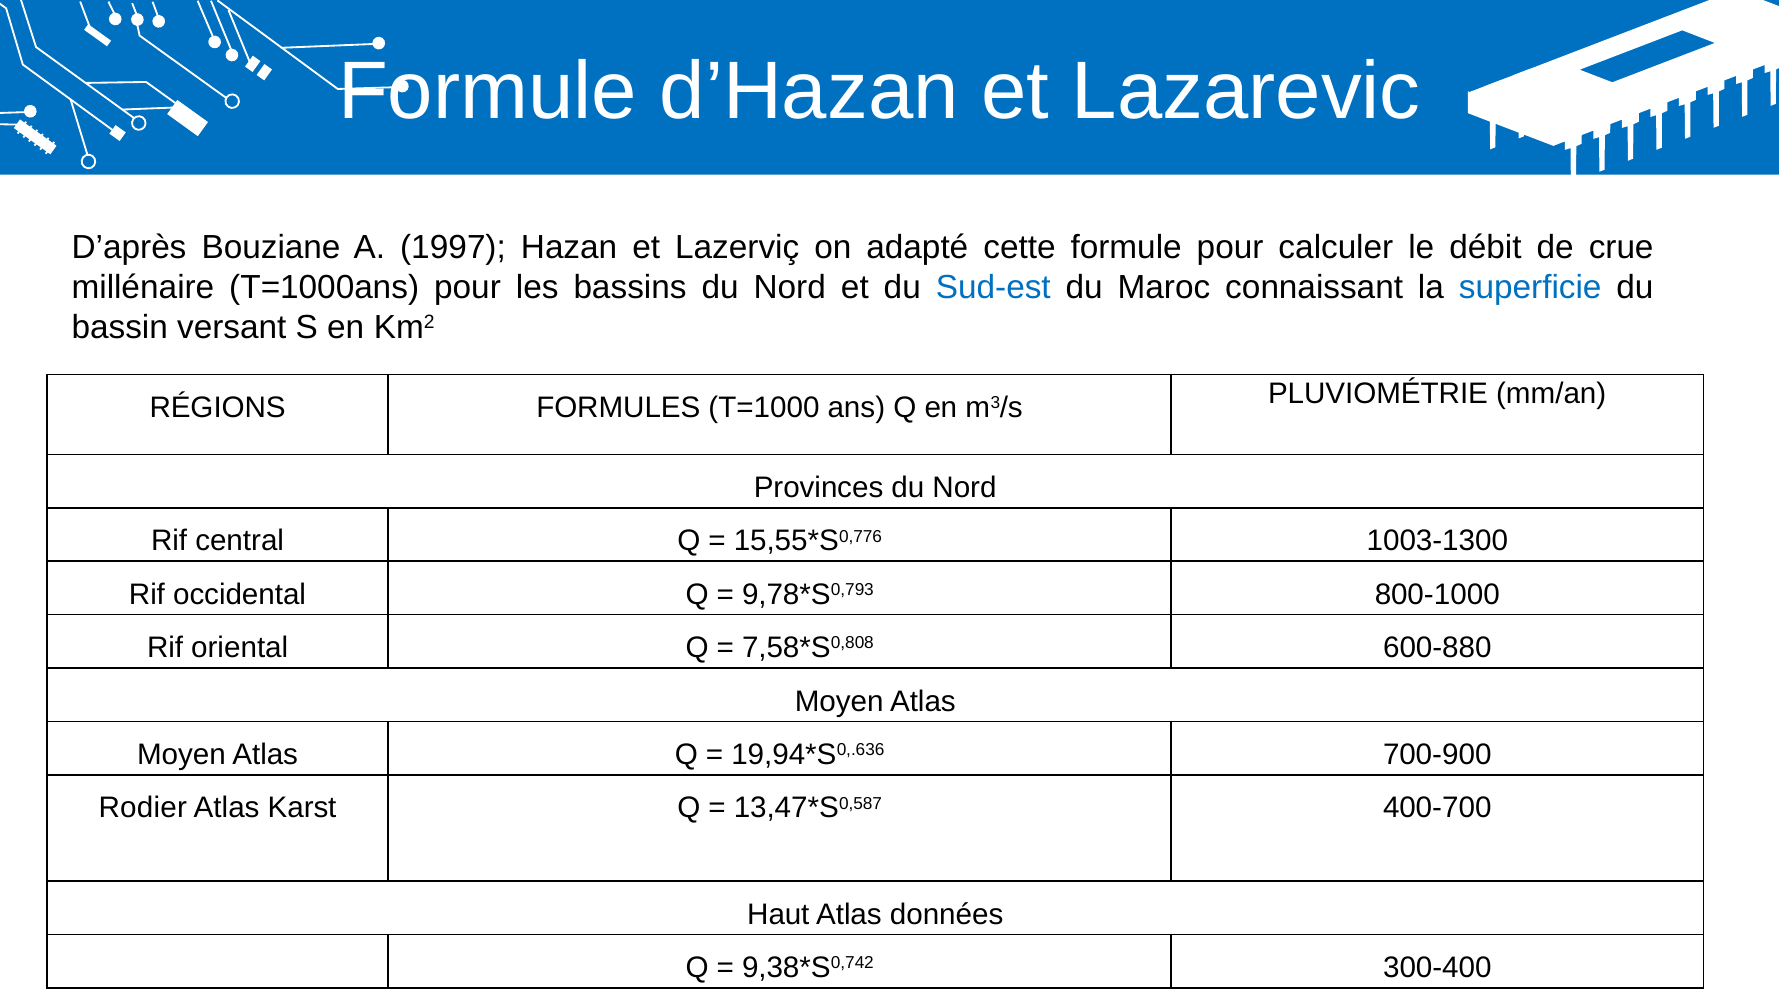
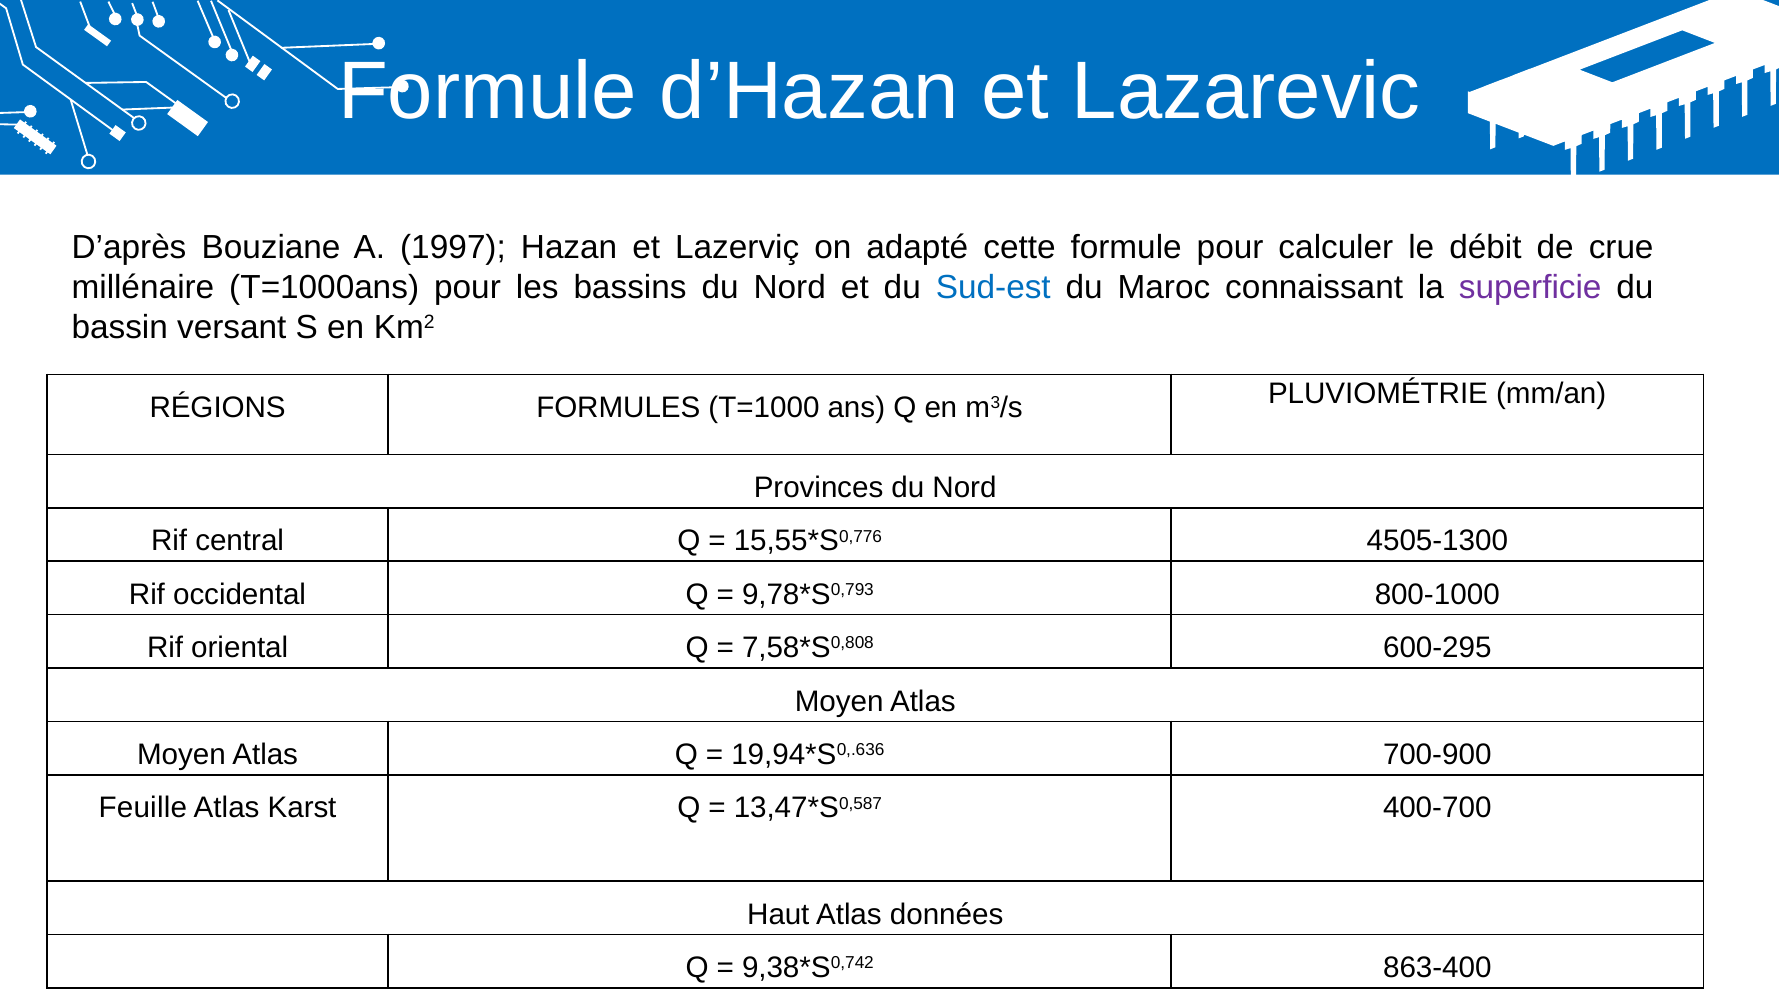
superficie colour: blue -> purple
1003-1300: 1003-1300 -> 4505-1300
600-880: 600-880 -> 600-295
Rodier: Rodier -> Feuille
300-400: 300-400 -> 863-400
